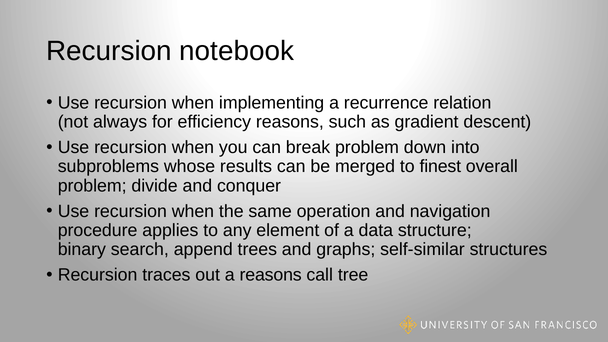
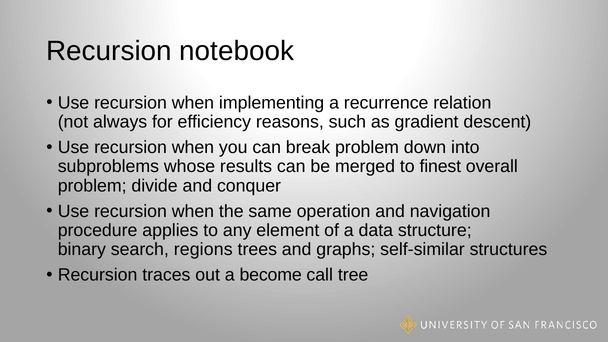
append: append -> regions
a reasons: reasons -> become
